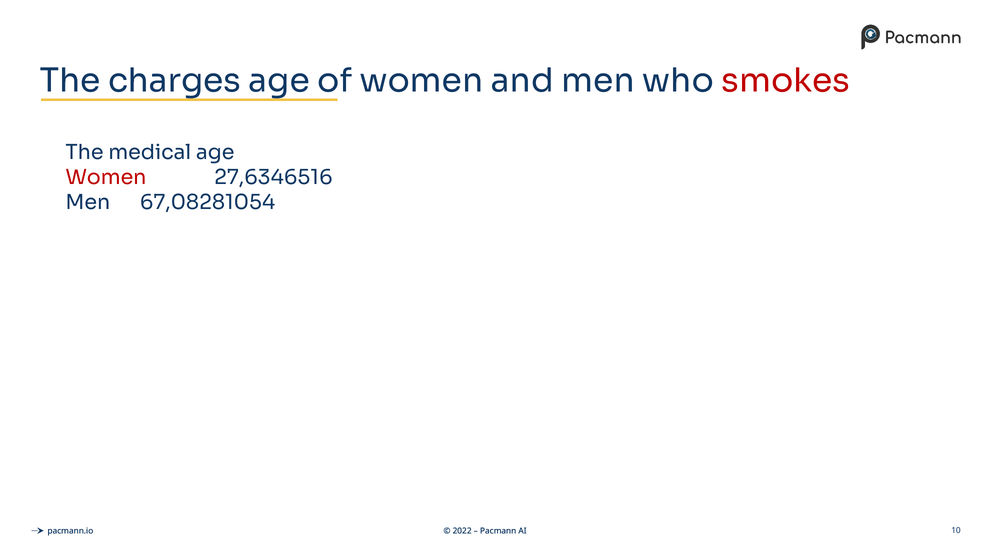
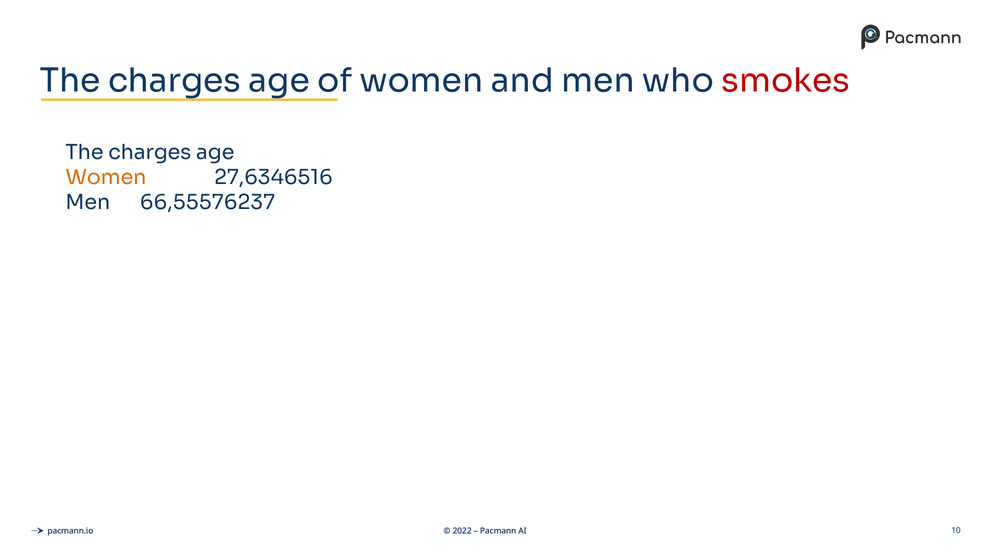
medical at (150, 153): medical -> charges
Women at (106, 177) colour: red -> orange
67,08281054: 67,08281054 -> 66,55576237
